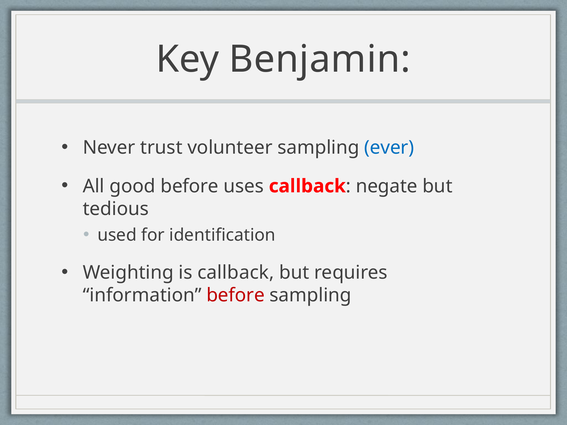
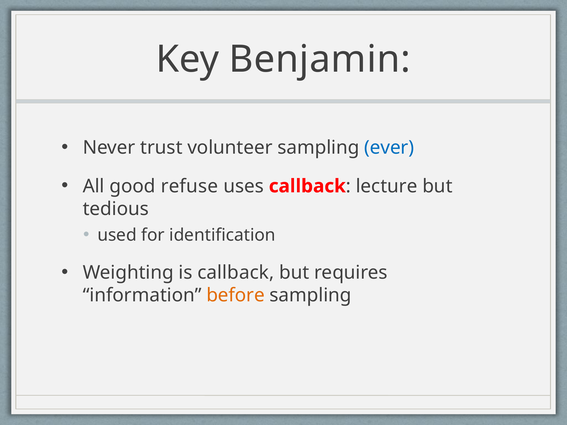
good before: before -> refuse
negate: negate -> lecture
before at (236, 296) colour: red -> orange
